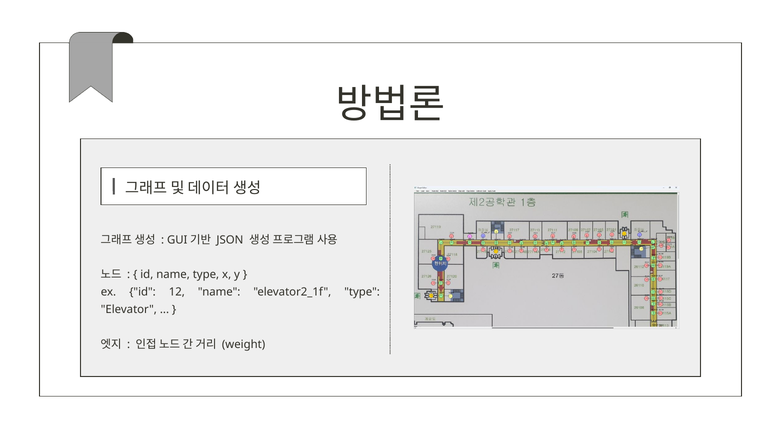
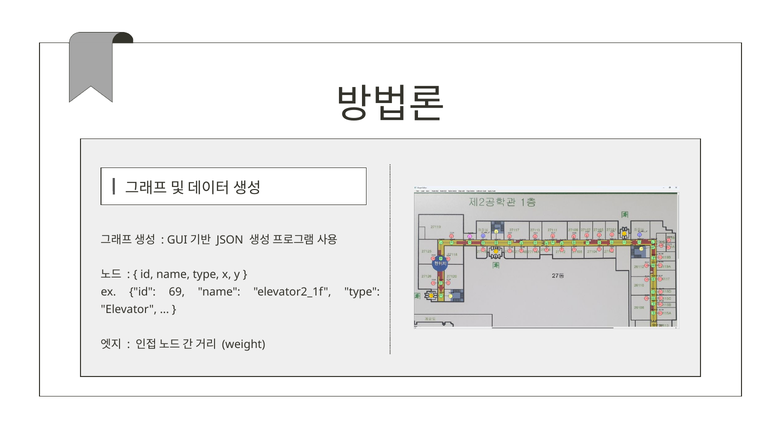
12: 12 -> 69
